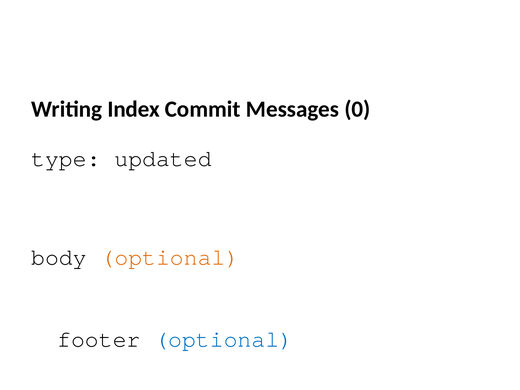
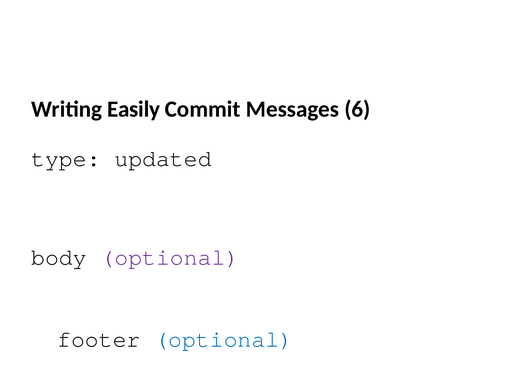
Index: Index -> Easily
0: 0 -> 6
optional at (170, 257) colour: orange -> purple
